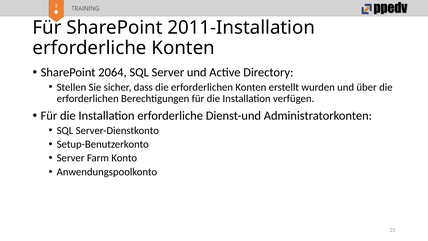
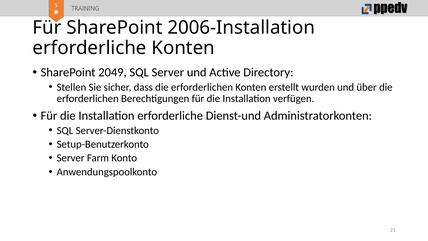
2011-Installation: 2011-Installation -> 2006-Installation
2064: 2064 -> 2049
